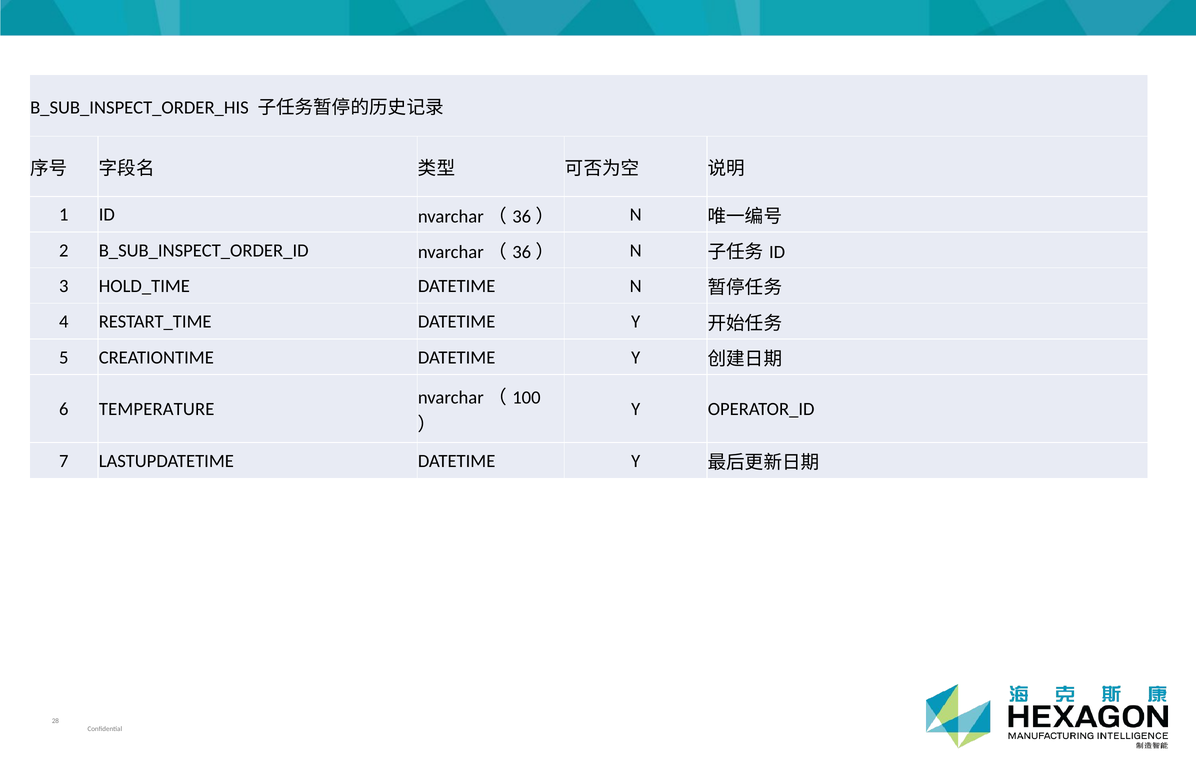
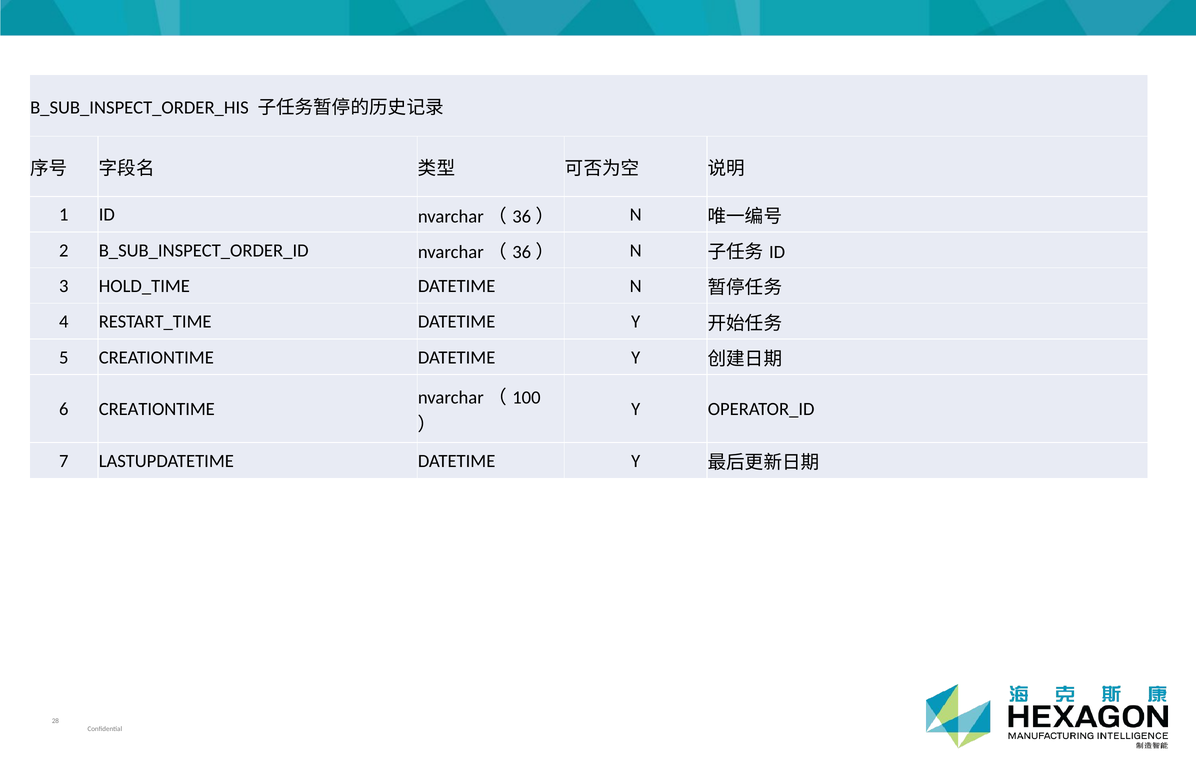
6 TEMPERATURE: TEMPERATURE -> CREATIONTIME
